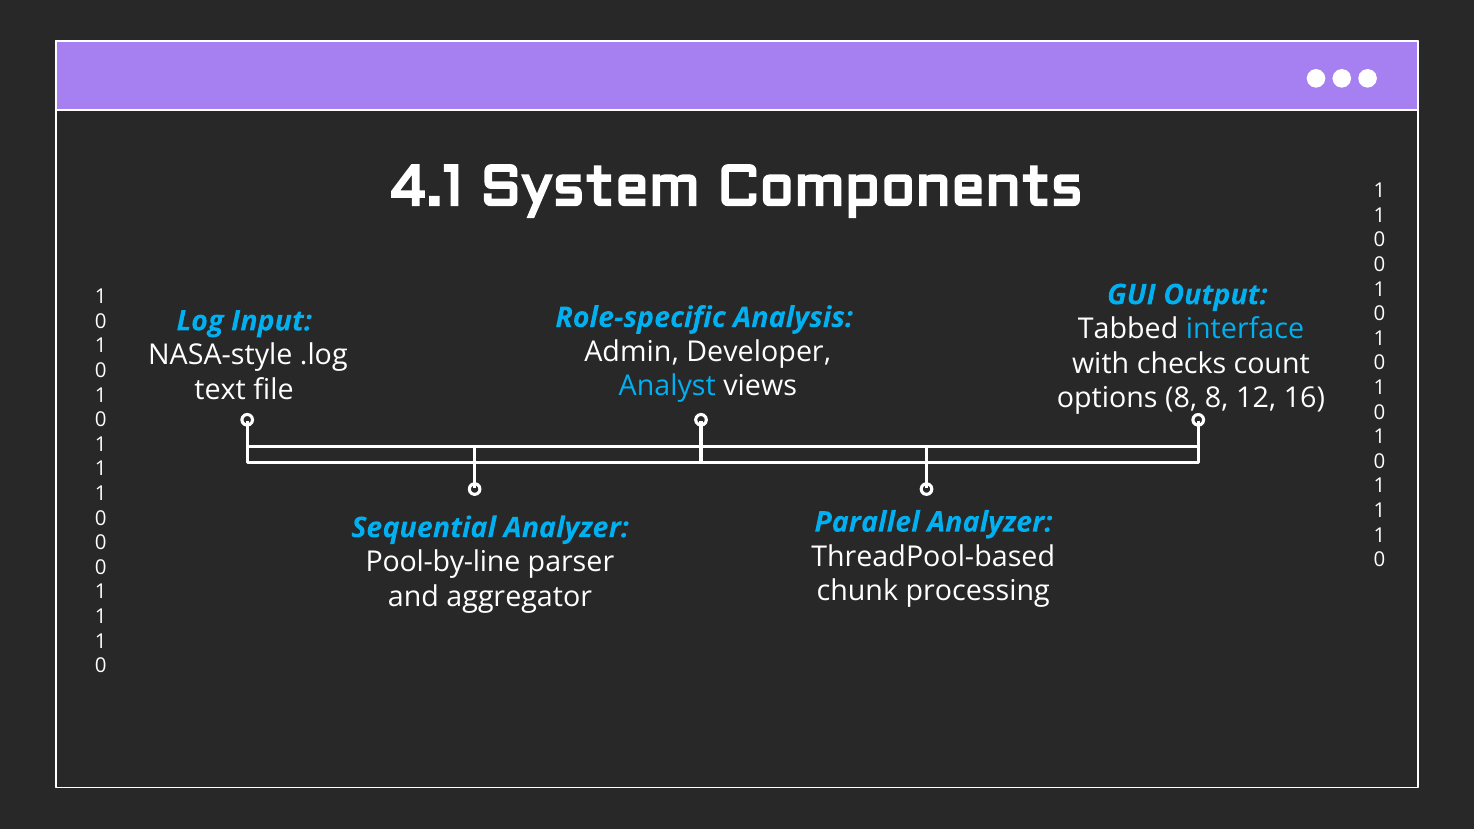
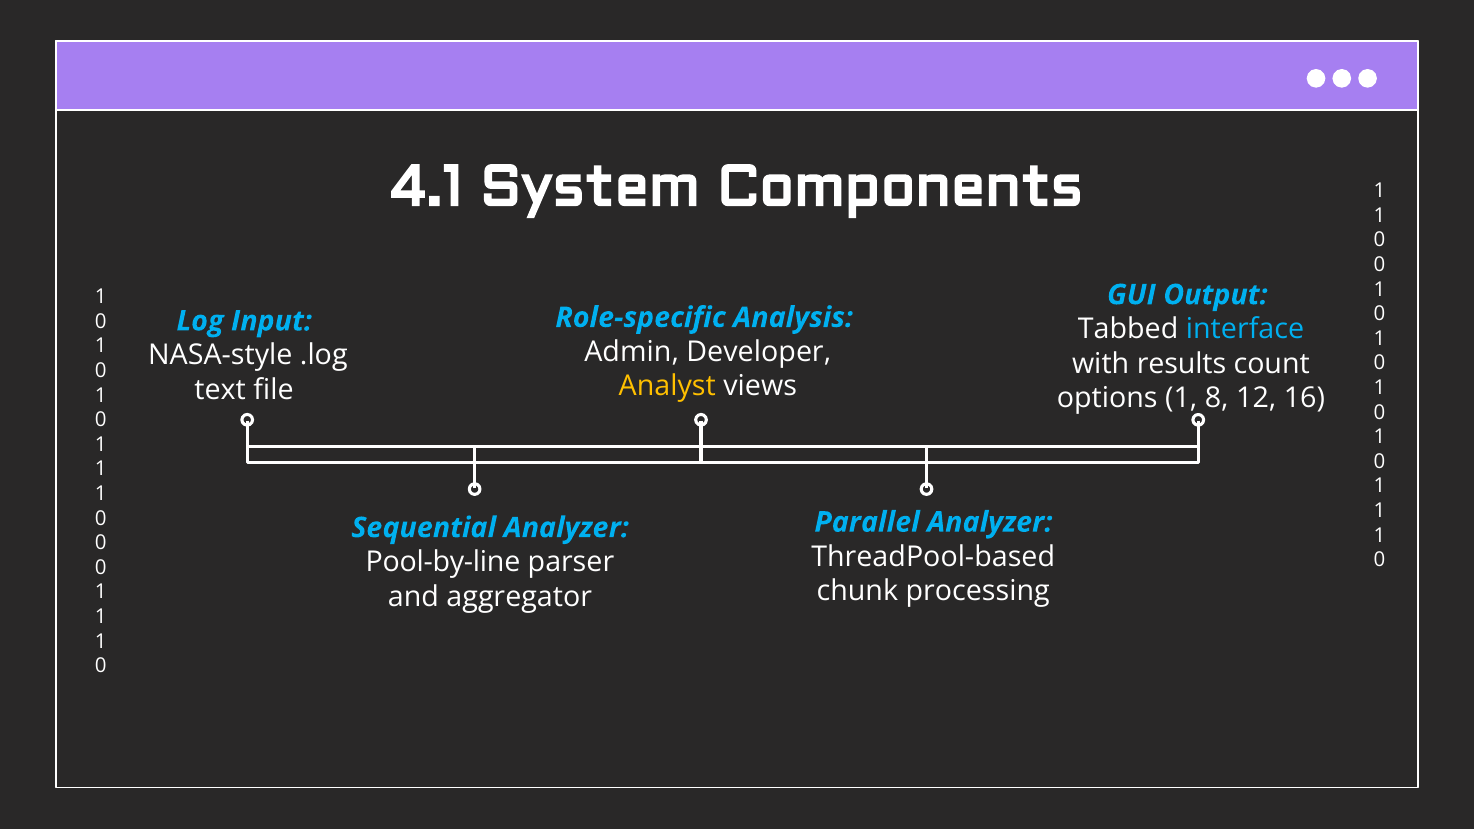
checks: checks -> results
Analyst colour: light blue -> yellow
options 8: 8 -> 1
